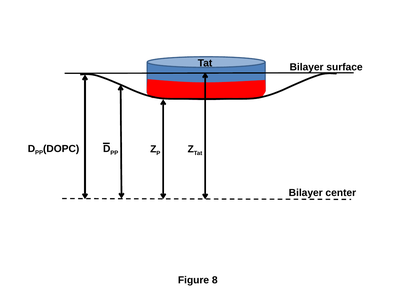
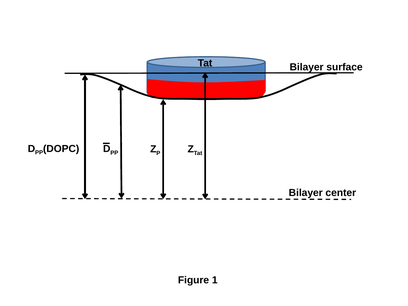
8: 8 -> 1
